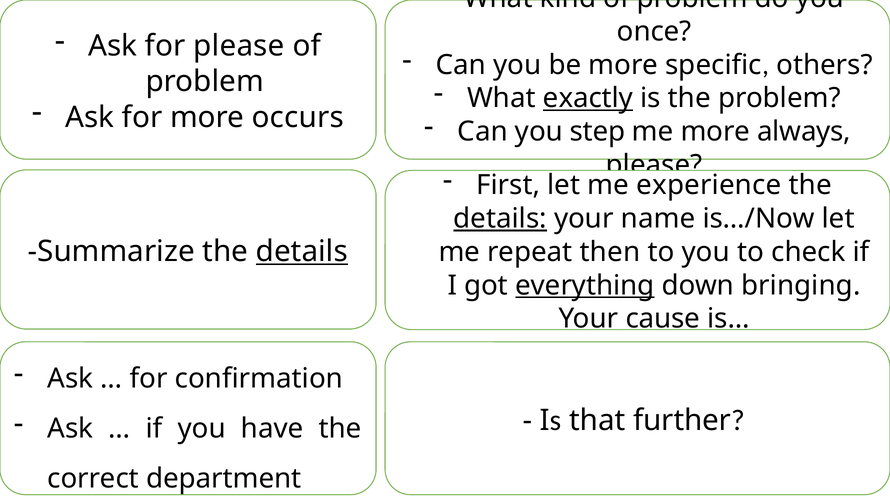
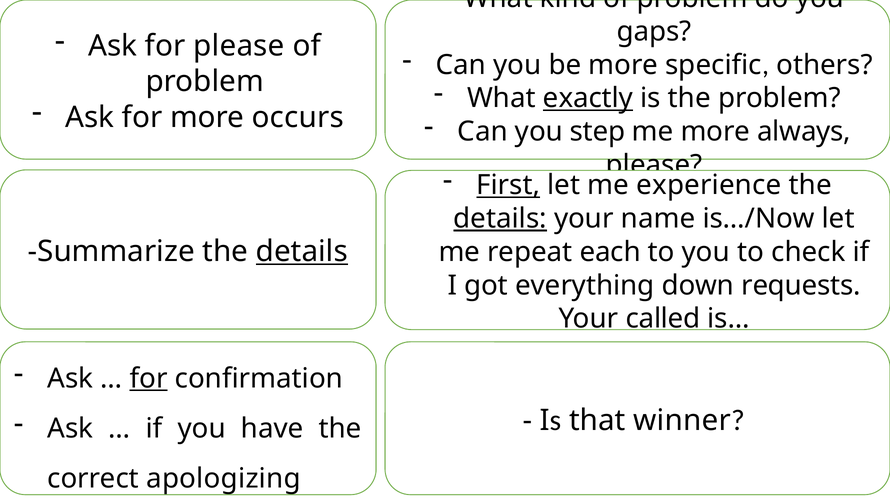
once: once -> gaps
First underline: none -> present
then: then -> each
everything underline: present -> none
bringing: bringing -> requests
cause: cause -> called
for at (149, 378) underline: none -> present
further: further -> winner
department: department -> apologizing
